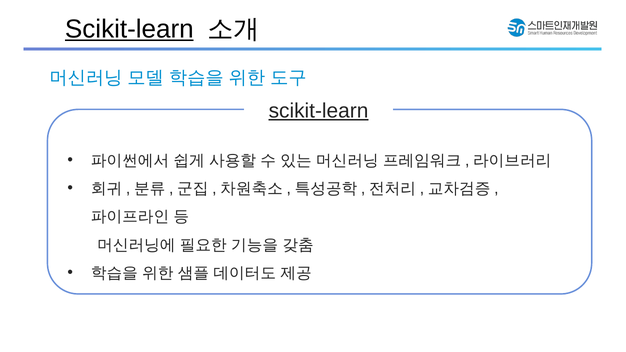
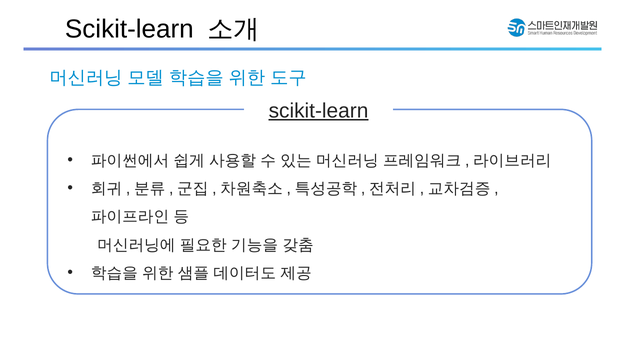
Scikit-learn at (129, 29) underline: present -> none
